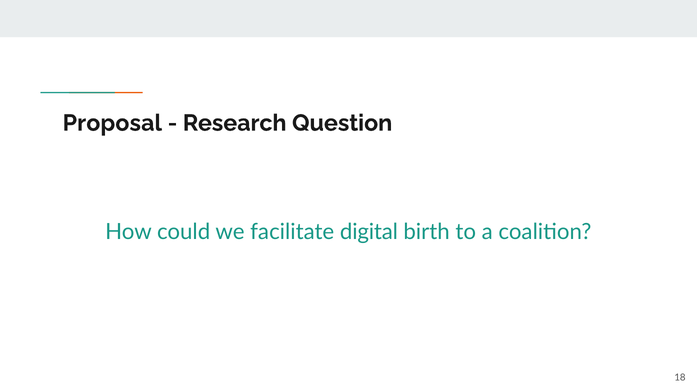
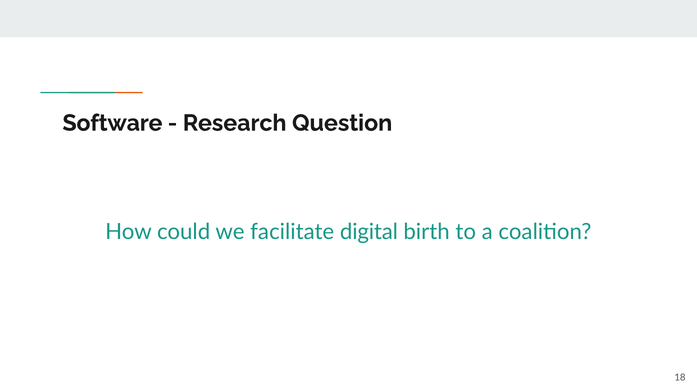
Proposal: Proposal -> Software
